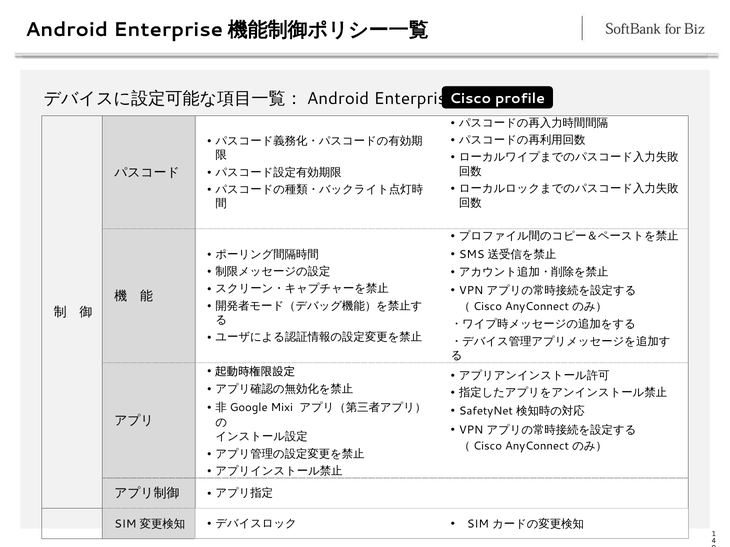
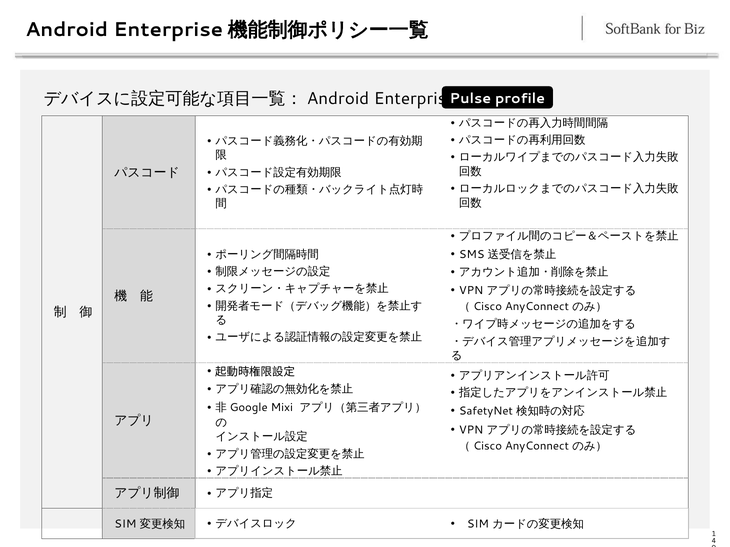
Cisco: Cisco -> Pulse
